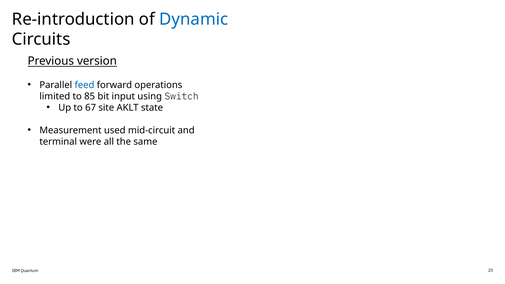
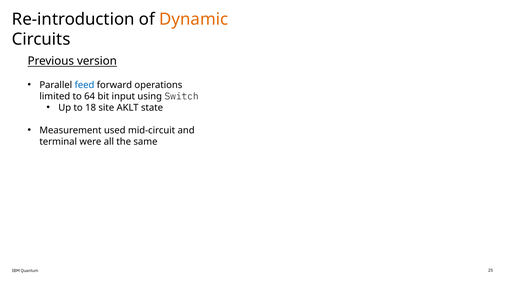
Dynamic colour: blue -> orange
85: 85 -> 64
67: 67 -> 18
